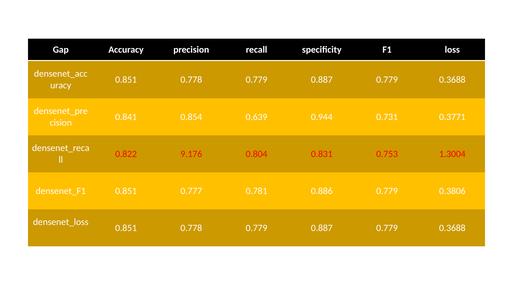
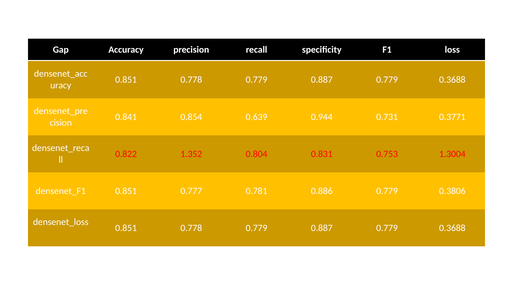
9.176: 9.176 -> 1.352
